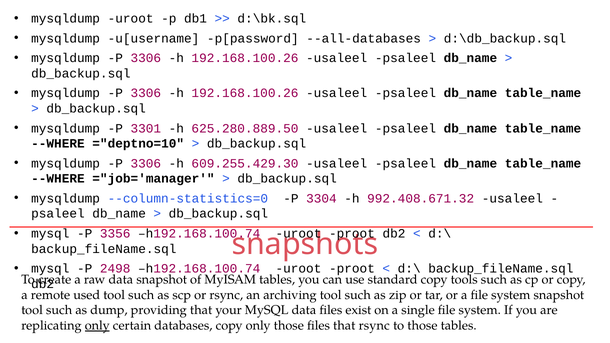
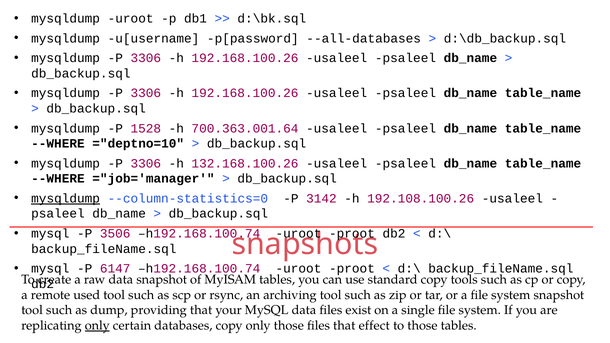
3301: 3301 -> 1528
625.280.889.50: 625.280.889.50 -> 700.363.001.64
609.255.429.30: 609.255.429.30 -> 132.168.100.26
mysqldump at (66, 199) underline: none -> present
3304: 3304 -> 3142
992.408.671.32: 992.408.671.32 -> 192.108.100.26
3356: 3356 -> 3506
2498: 2498 -> 6147
that rsync: rsync -> effect
